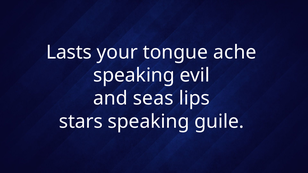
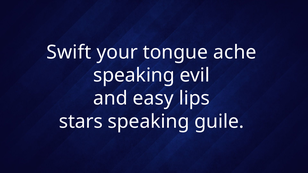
Lasts: Lasts -> Swift
seas: seas -> easy
